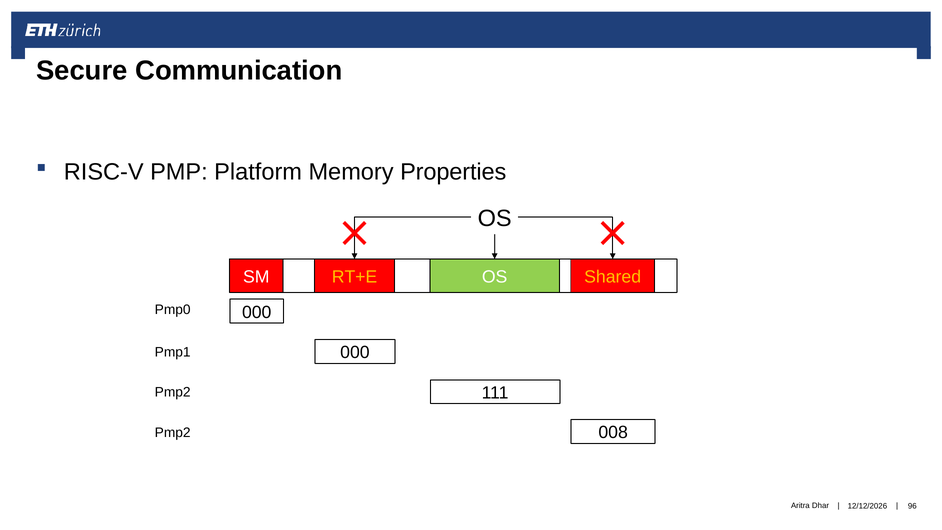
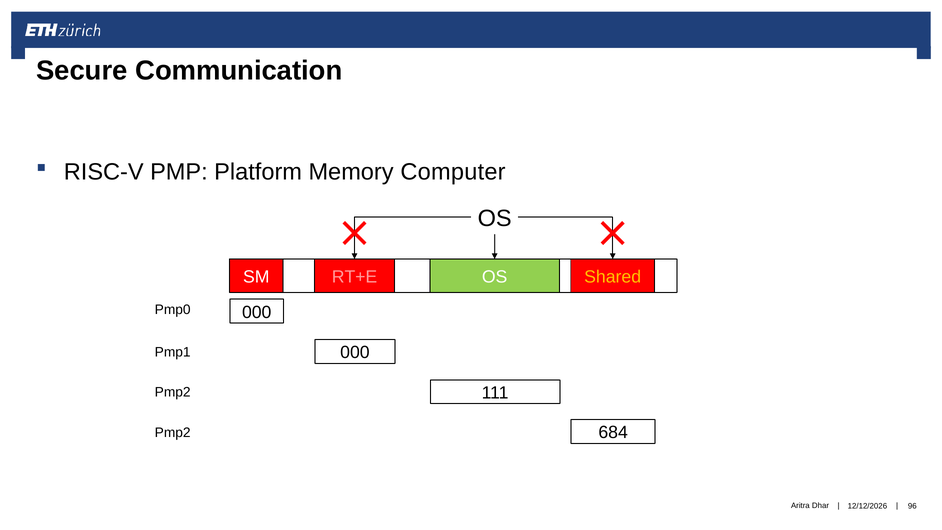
Properties: Properties -> Computer
RT+E colour: yellow -> pink
008: 008 -> 684
